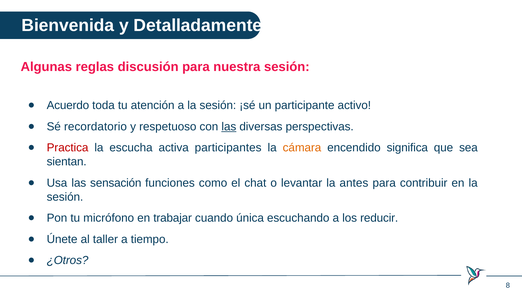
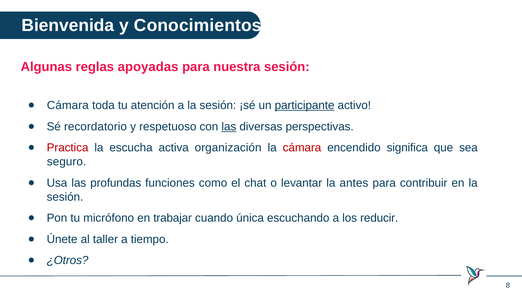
Detalladamente: Detalladamente -> Conocimientos
discusión: discusión -> apoyadas
Acuerdo at (68, 105): Acuerdo -> Cámara
participante underline: none -> present
participantes: participantes -> organización
cámara at (302, 148) colour: orange -> red
sientan: sientan -> seguro
sensación: sensación -> profundas
